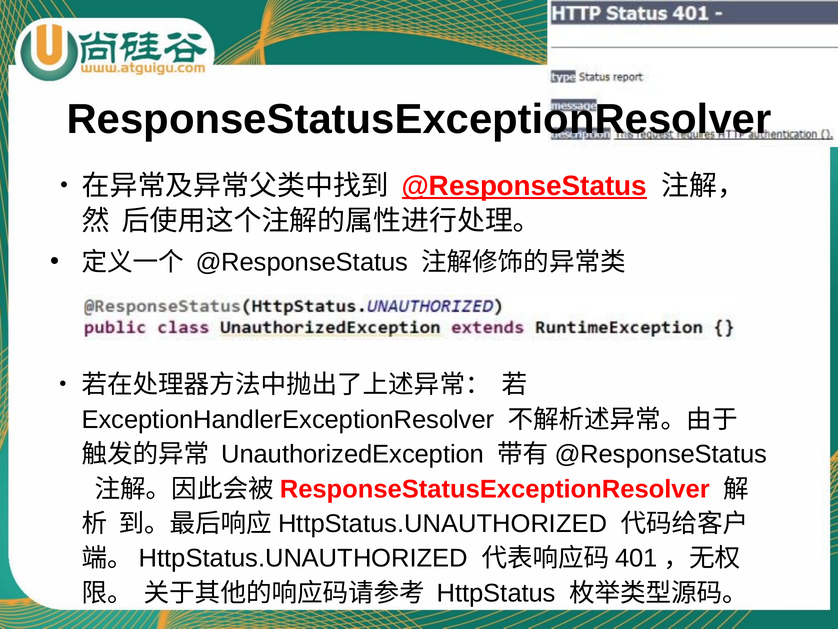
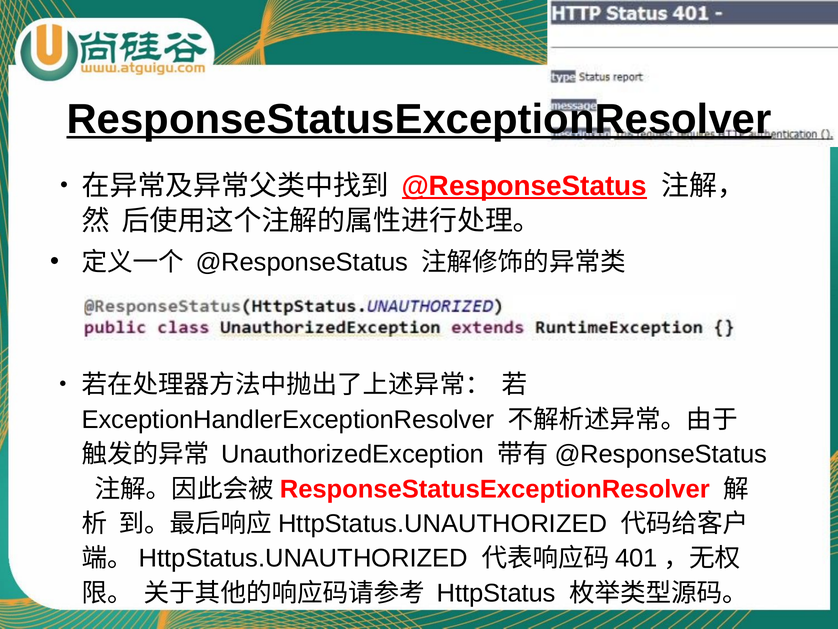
ResponseStatusExceptionResolver underline: none -> present
